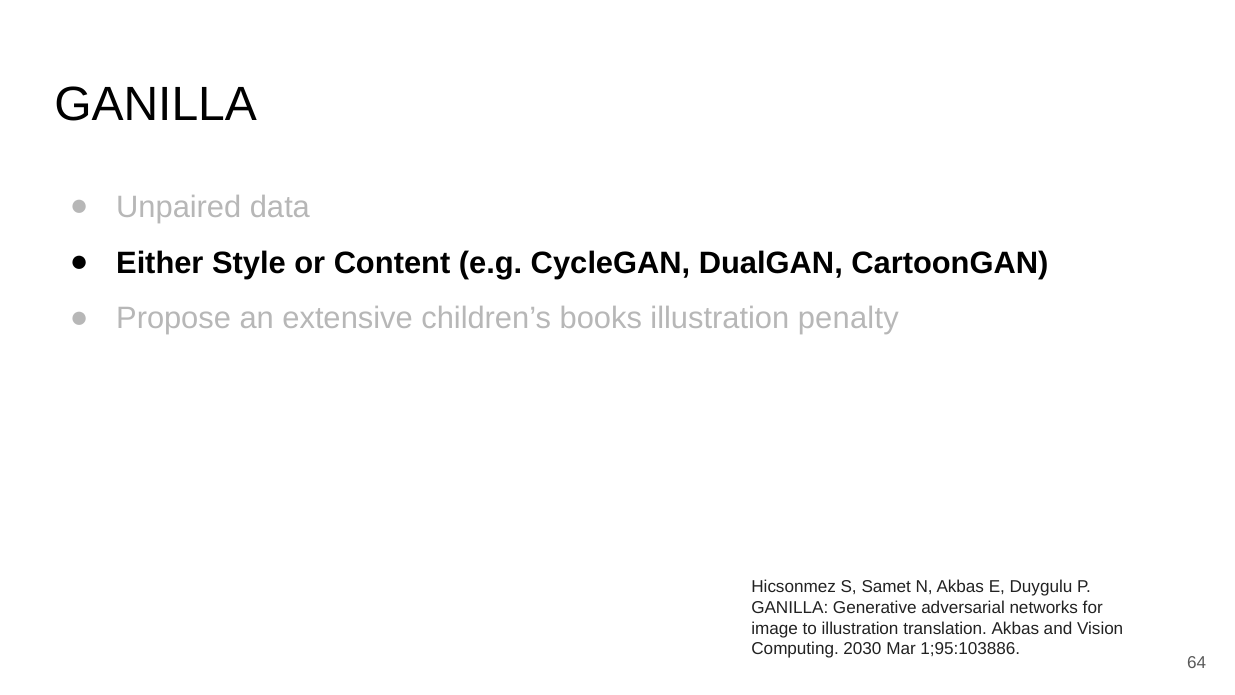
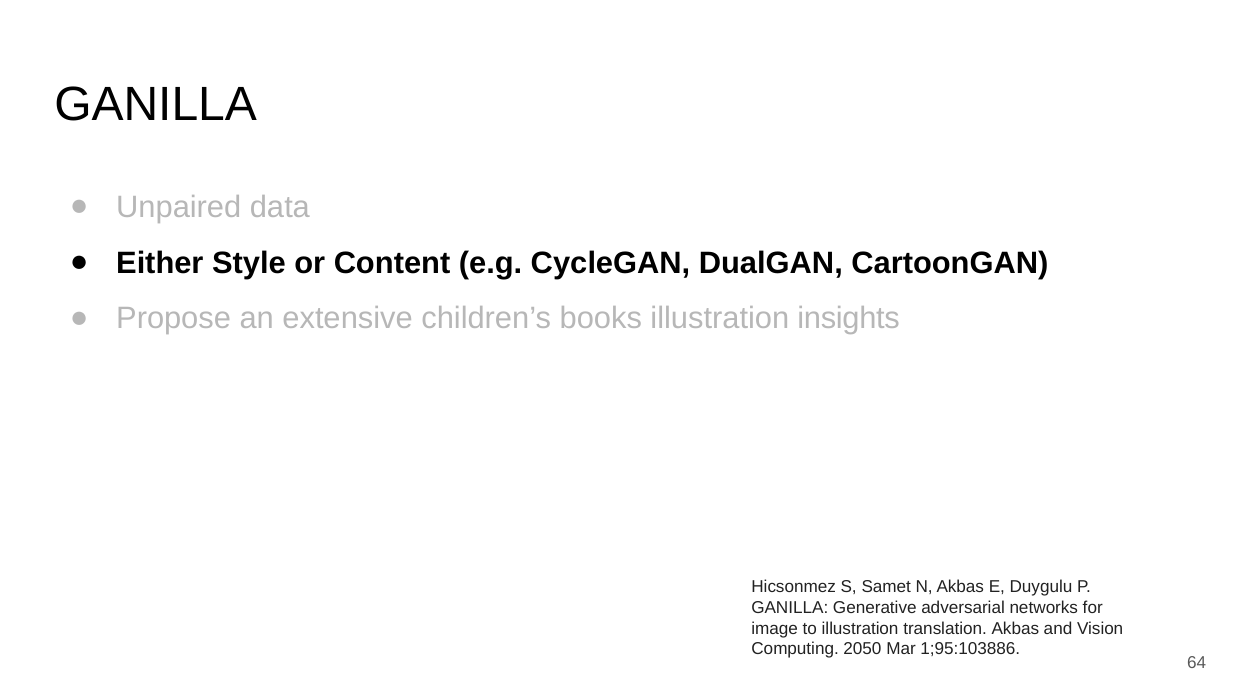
penalty: penalty -> insights
2030: 2030 -> 2050
